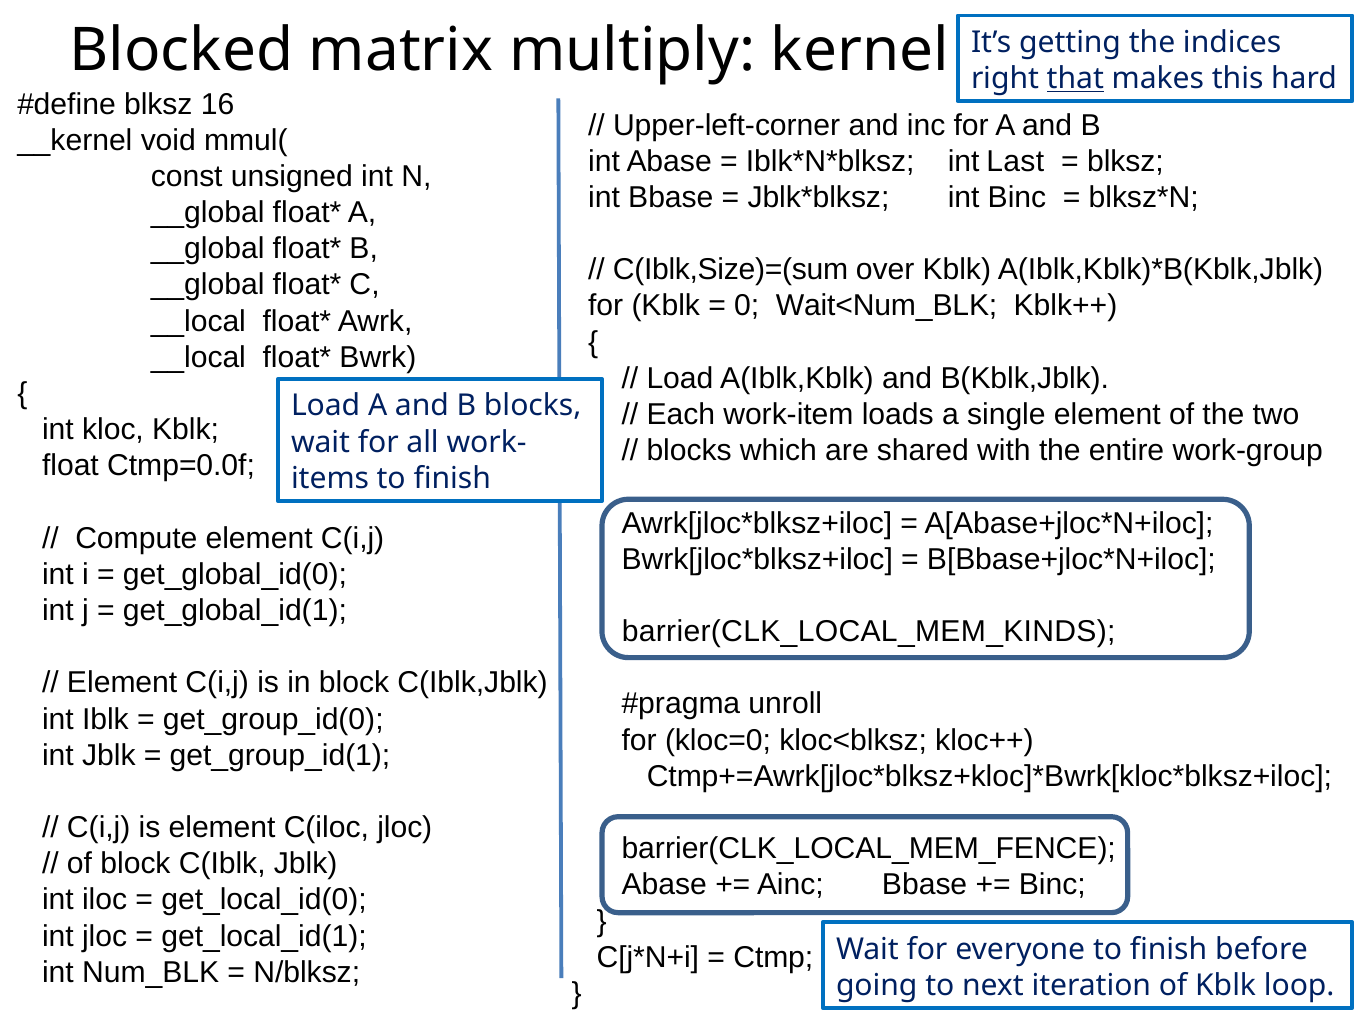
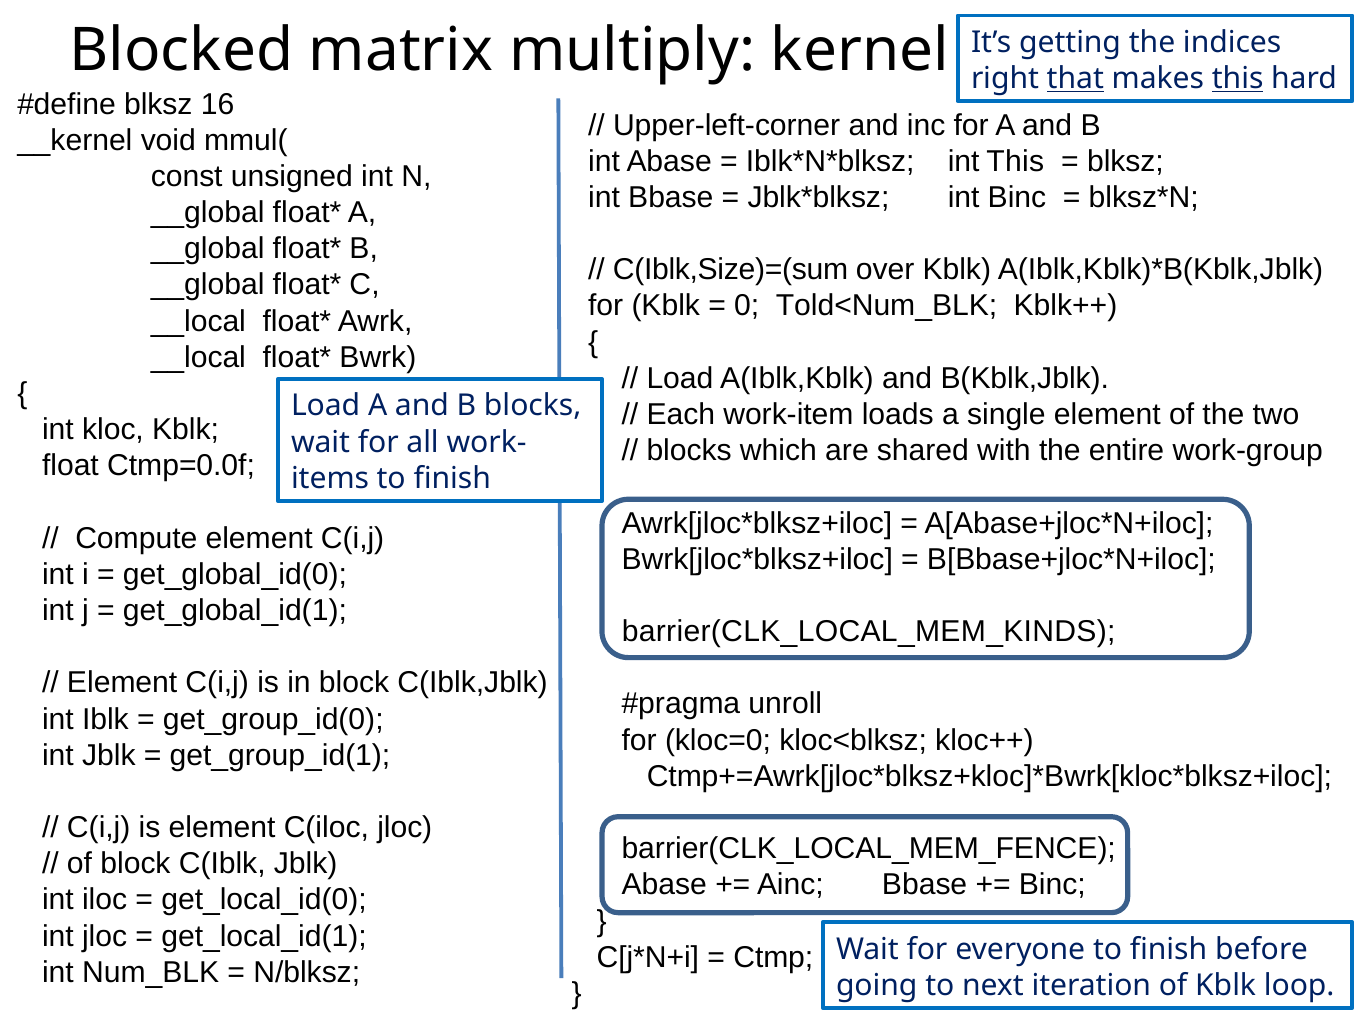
this at (1238, 79) underline: none -> present
int Last: Last -> This
Wait<Num_BLK: Wait<Num_BLK -> Told<Num_BLK
